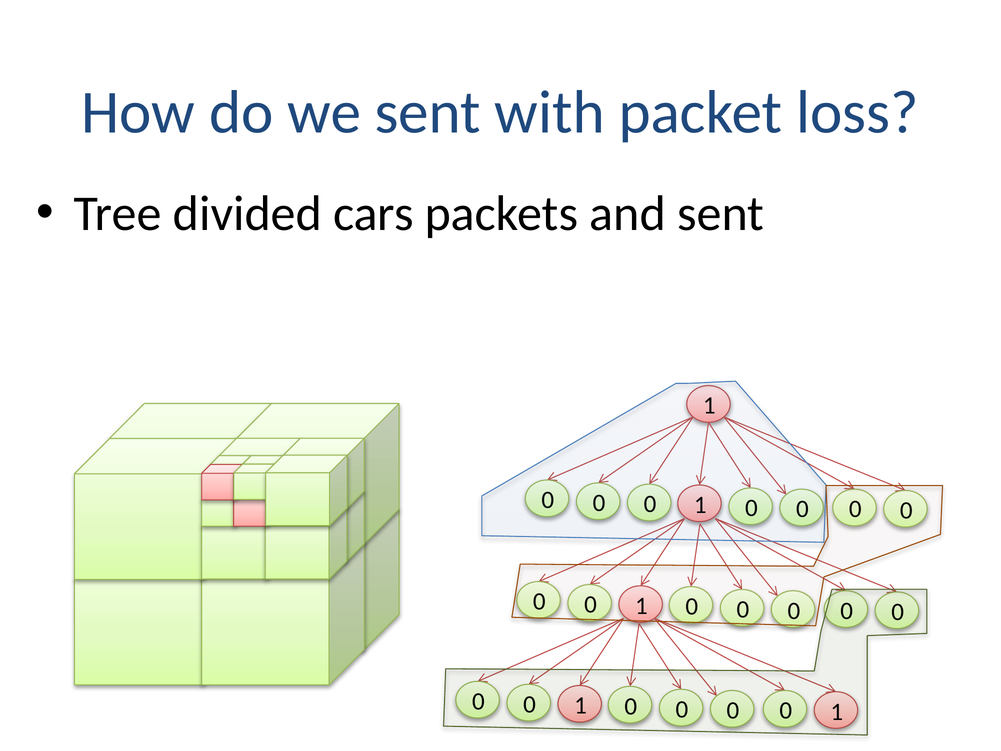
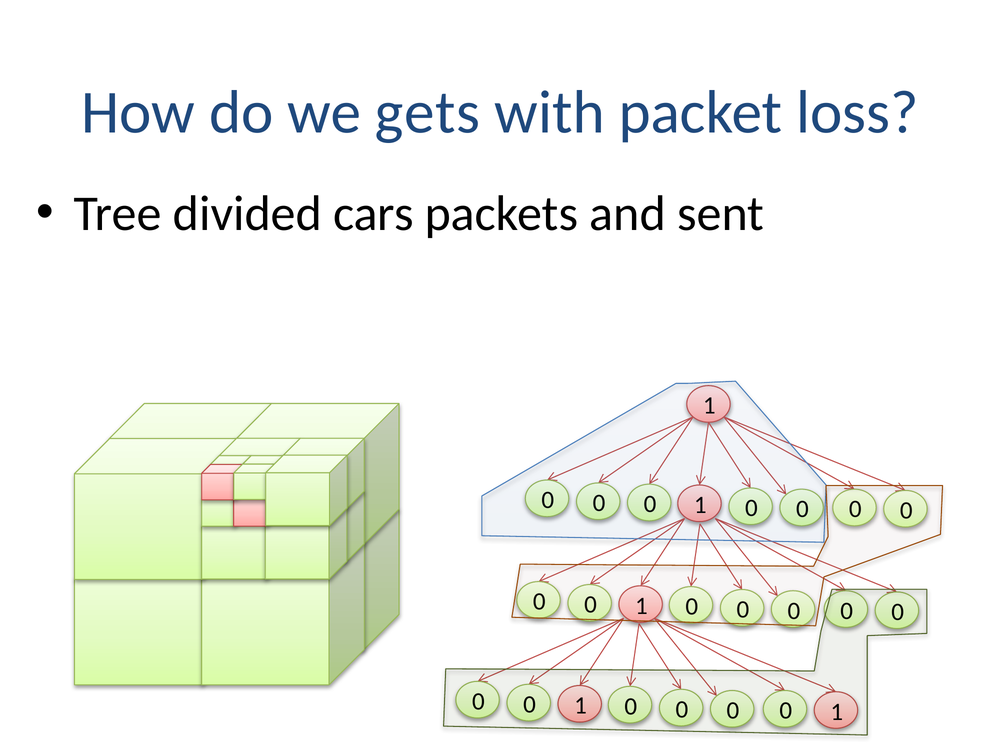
we sent: sent -> gets
